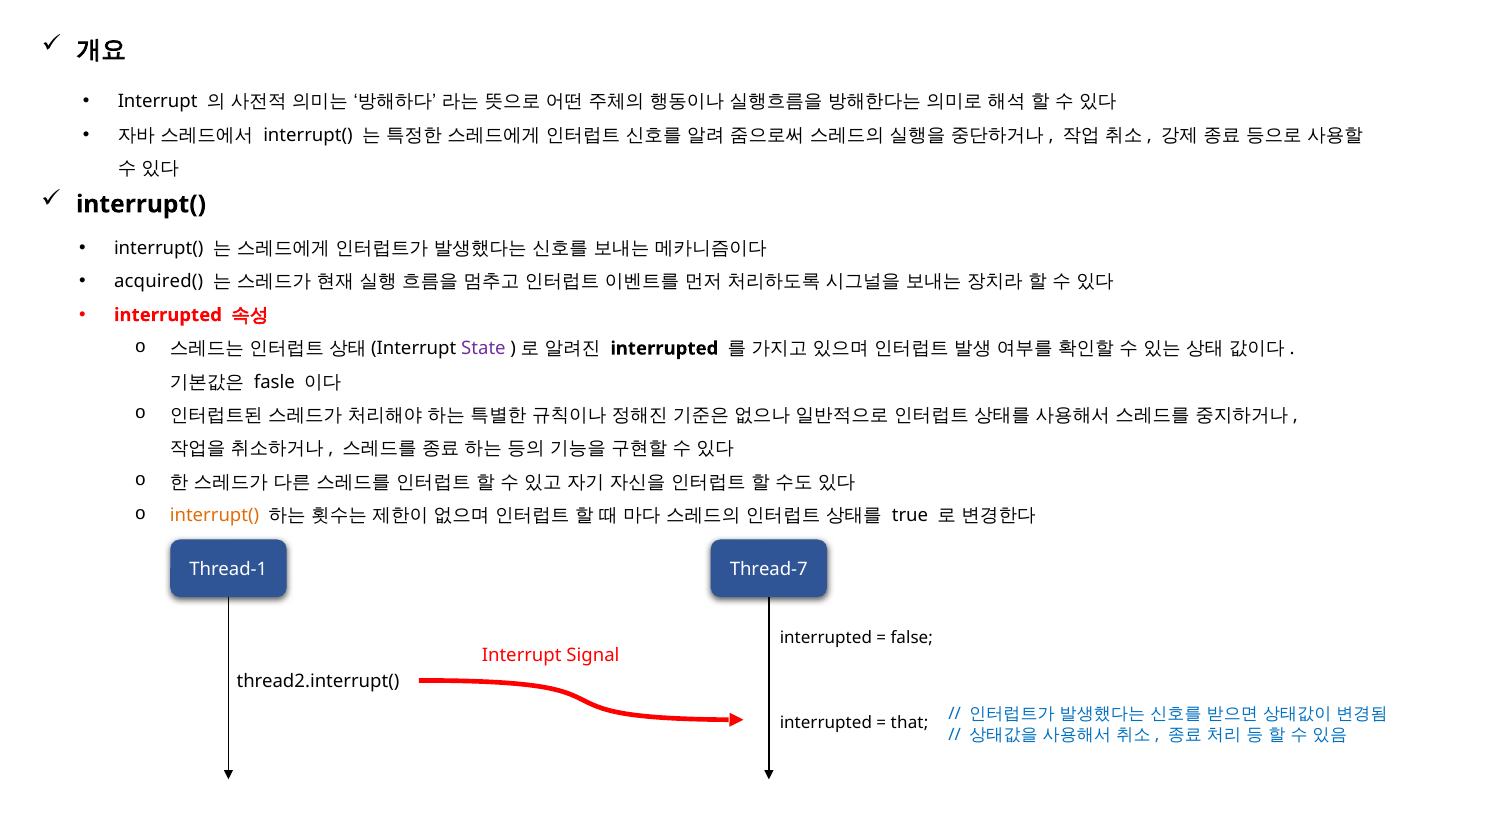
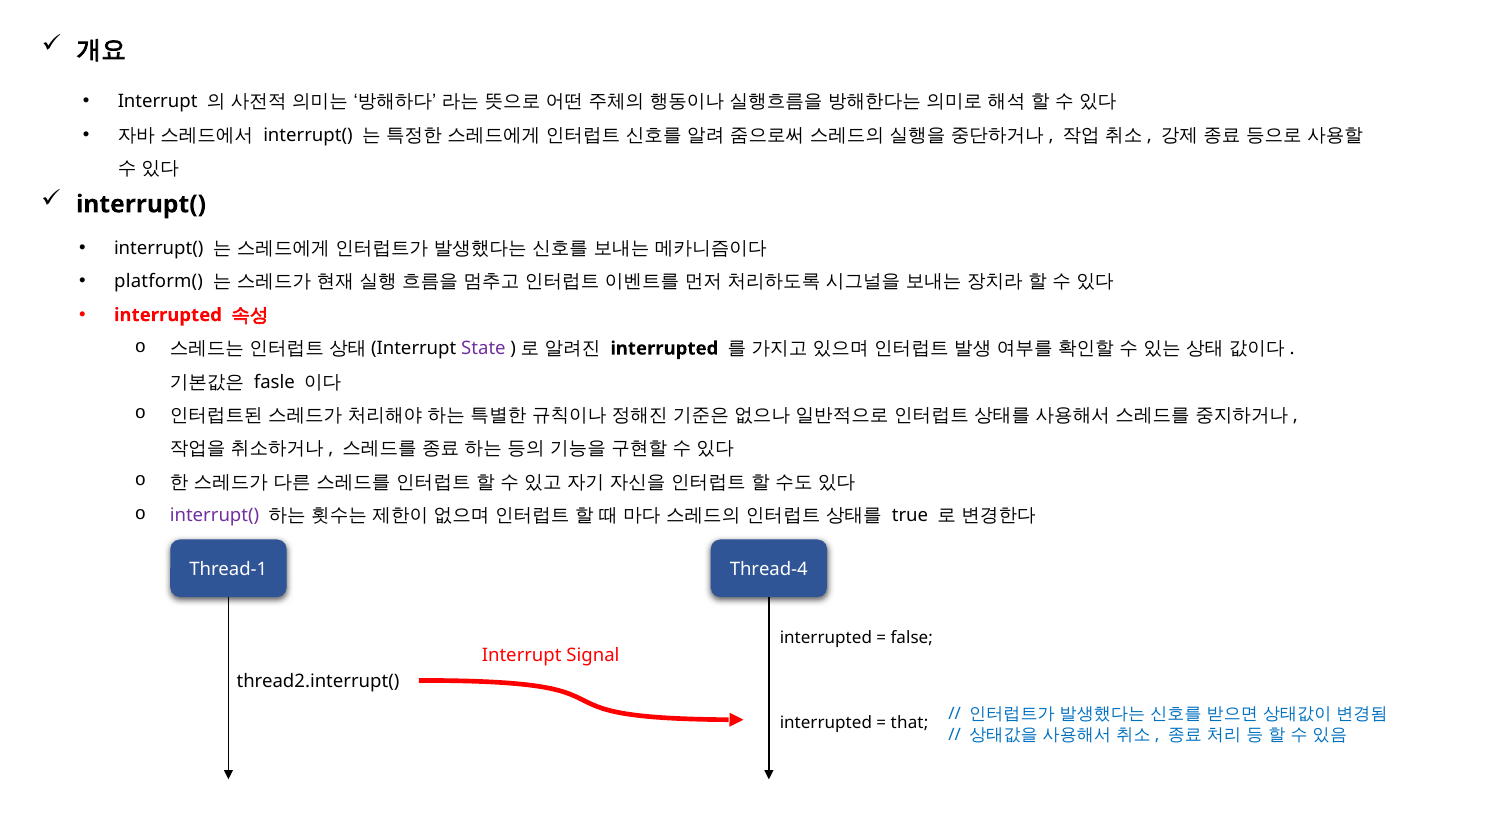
acquired(: acquired( -> platform(
interrupt( at (215, 516) colour: orange -> purple
Thread-7: Thread-7 -> Thread-4
